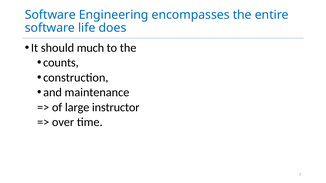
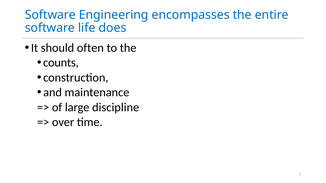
much: much -> often
instructor: instructor -> discipline
